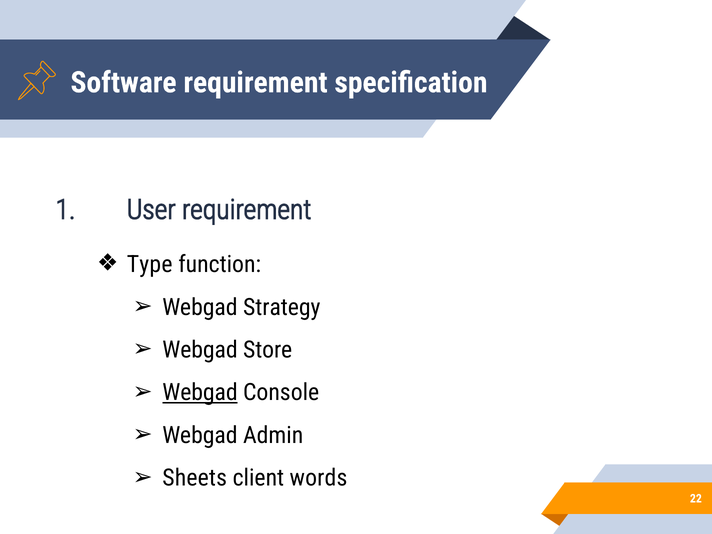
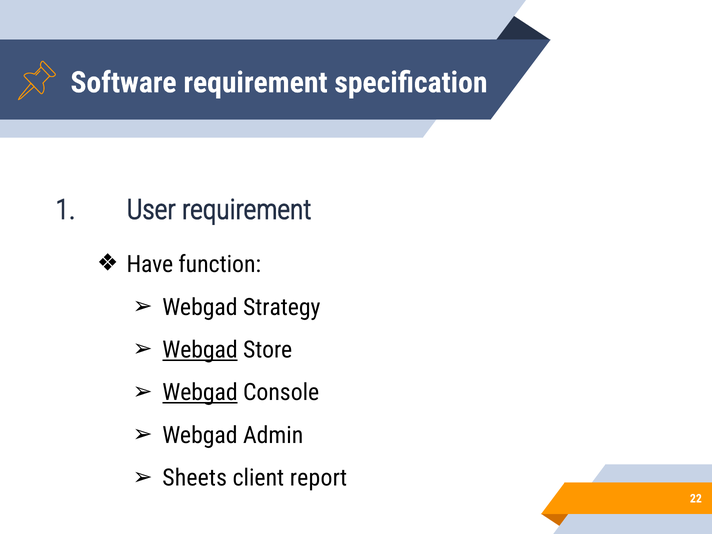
Type: Type -> Have
Webgad at (200, 350) underline: none -> present
words: words -> report
